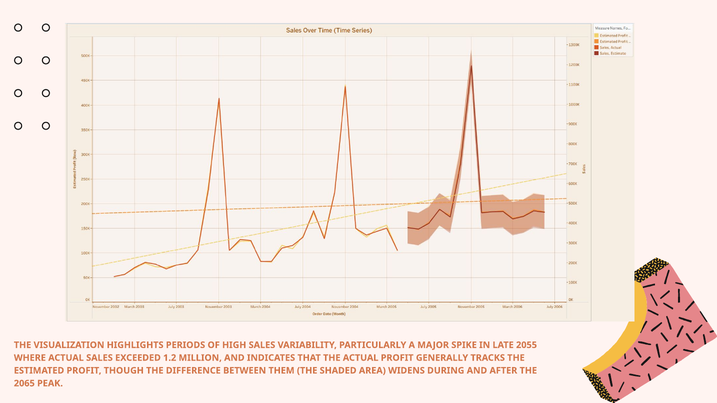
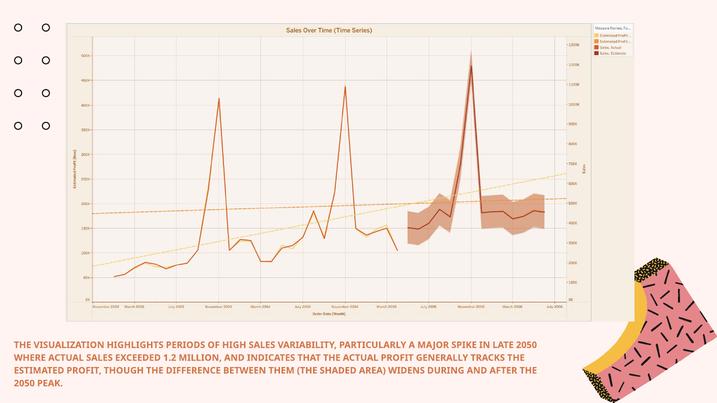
LATE 2055: 2055 -> 2050
2065 at (24, 384): 2065 -> 2050
